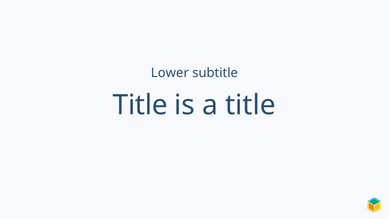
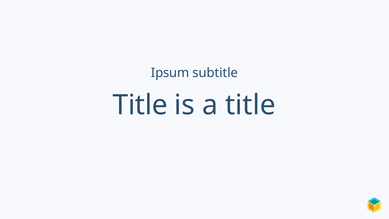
Lower: Lower -> Ipsum
